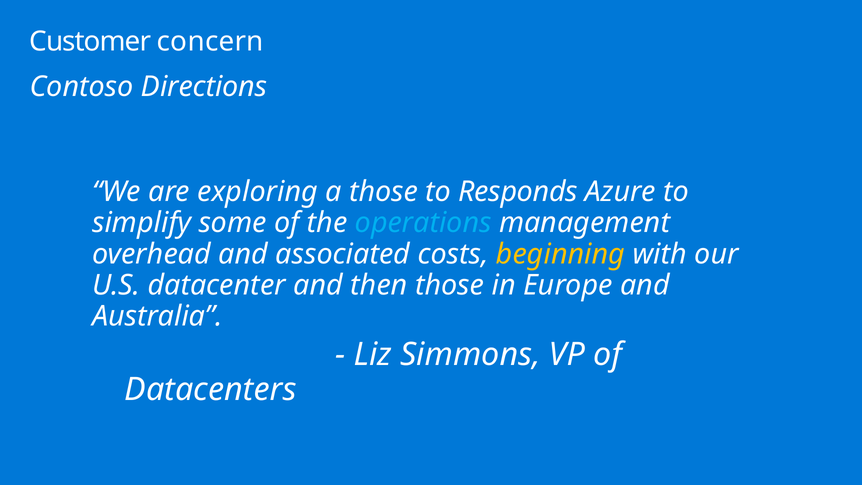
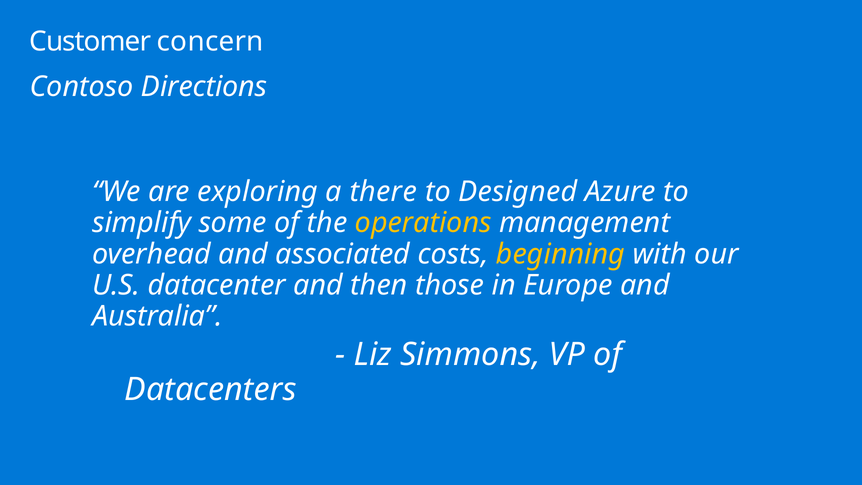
a those: those -> there
Responds: Responds -> Designed
operations colour: light blue -> yellow
